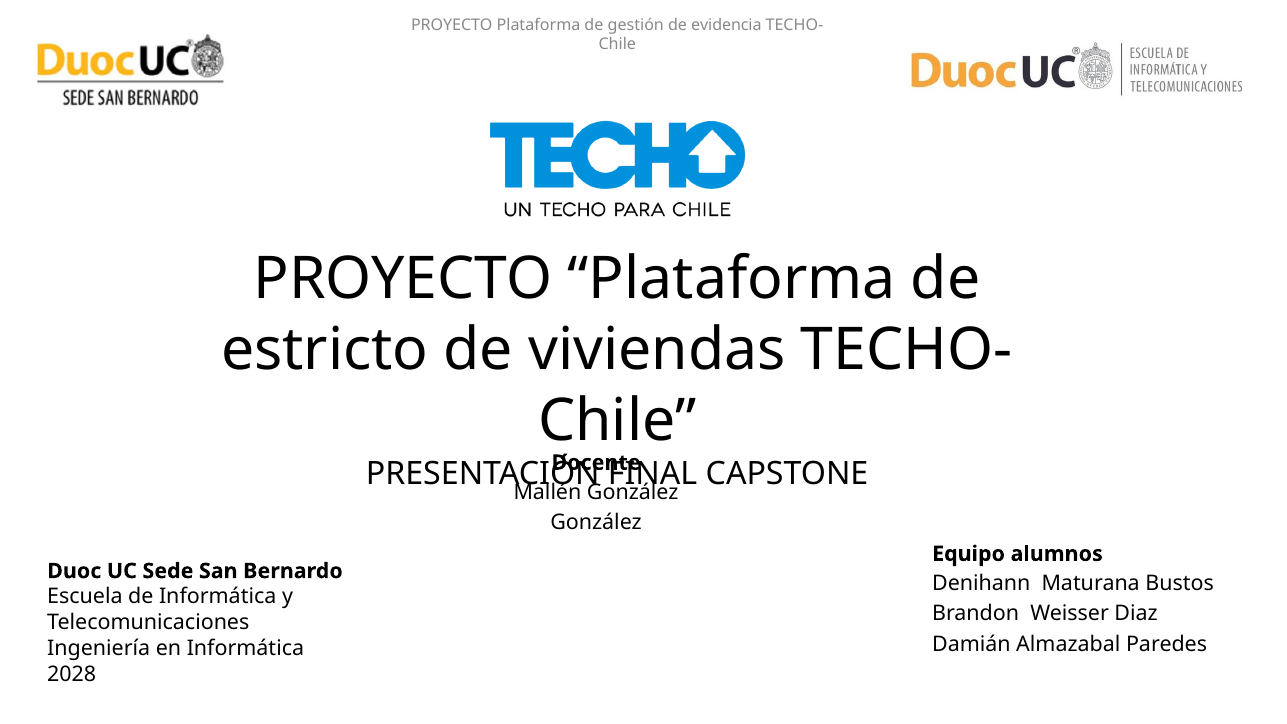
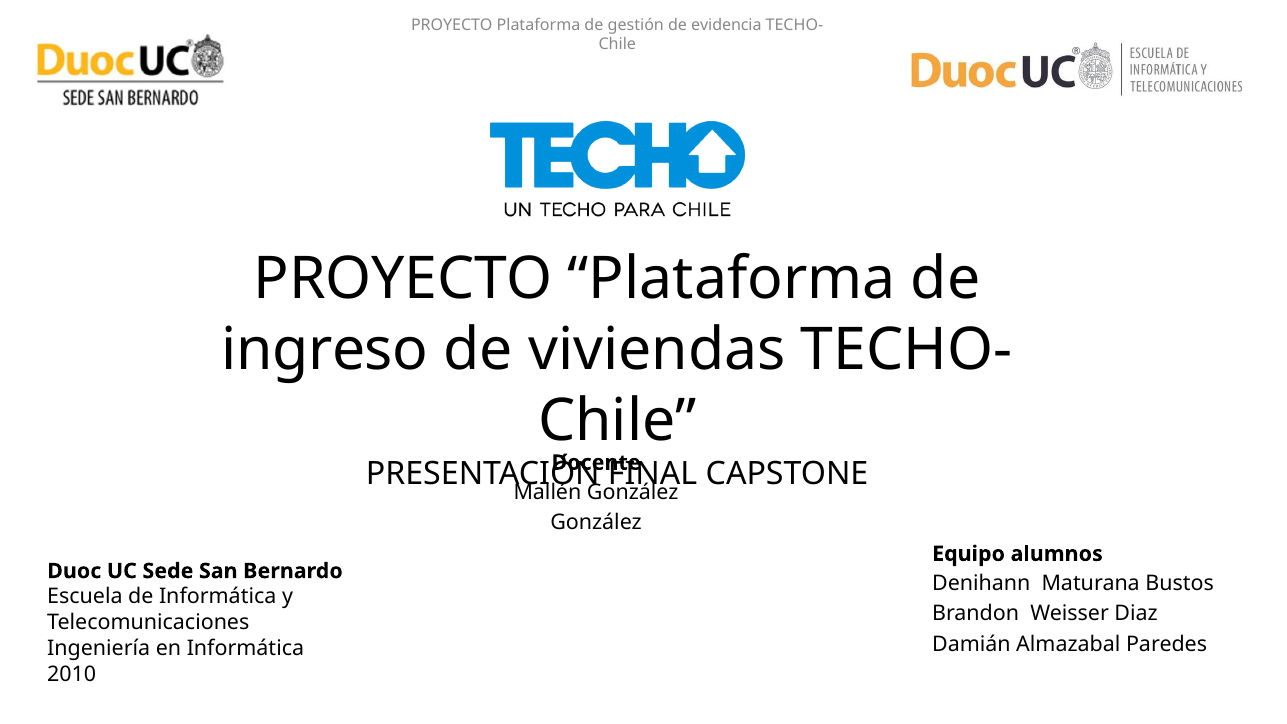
estricto: estricto -> ingreso
2028: 2028 -> 2010
